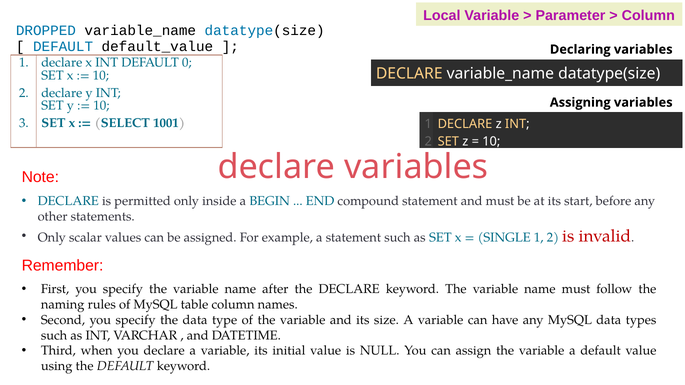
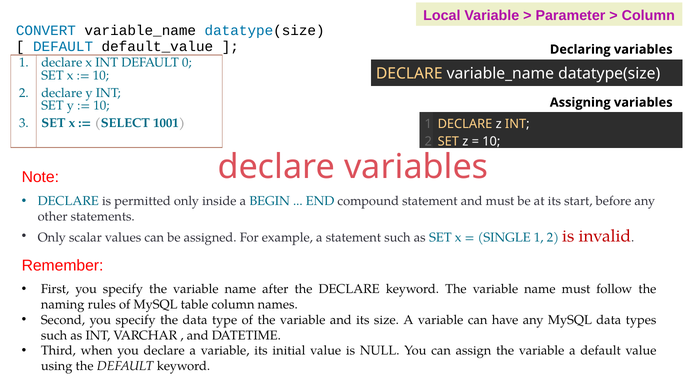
DROPPED: DROPPED -> CONVERT
